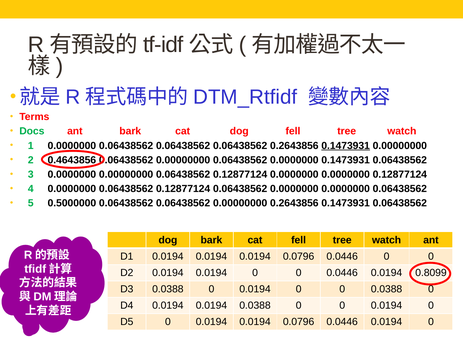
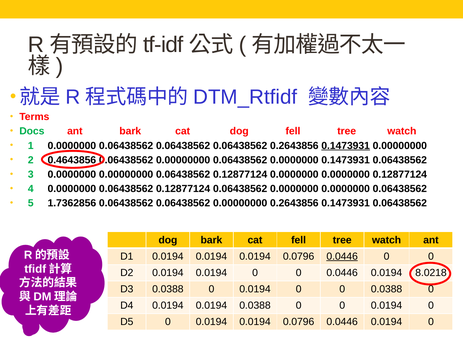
0.5000000: 0.5000000 -> 1.7362856
0.0446 at (342, 257) underline: none -> present
0.8099: 0.8099 -> 8.0218
